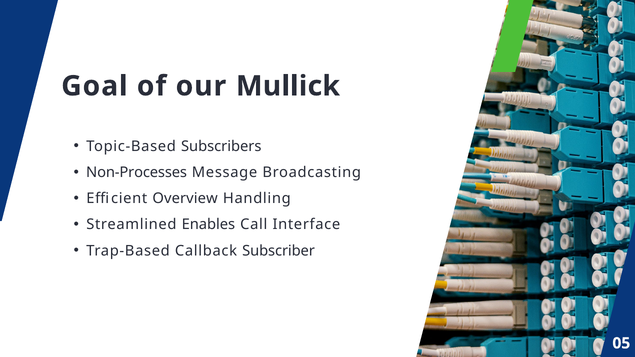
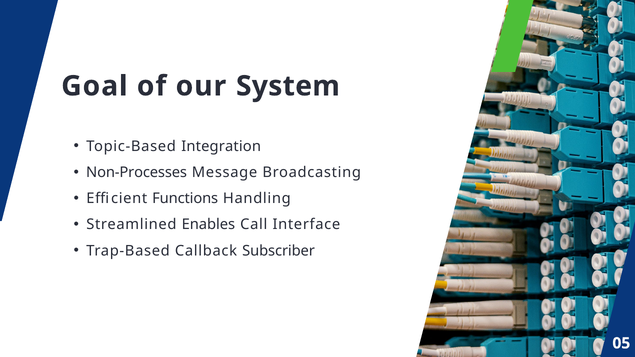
Mullick: Mullick -> System
Subscribers: Subscribers -> Integration
Overview: Overview -> Functions
